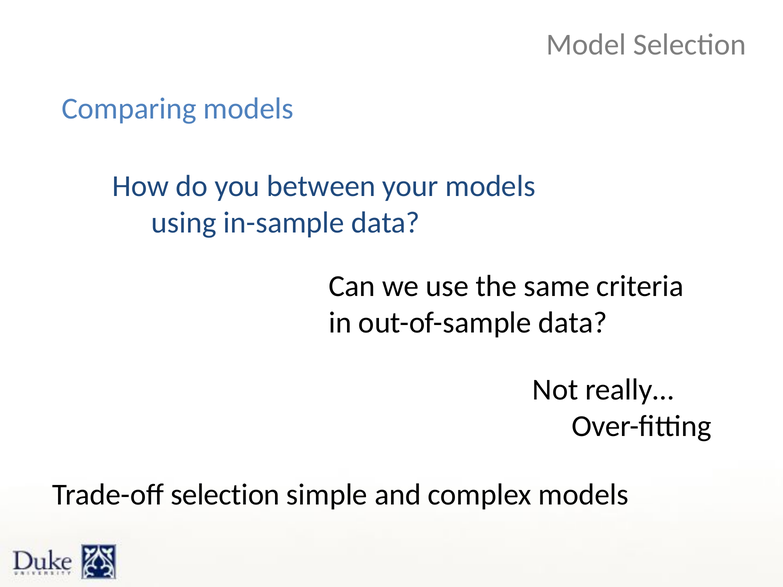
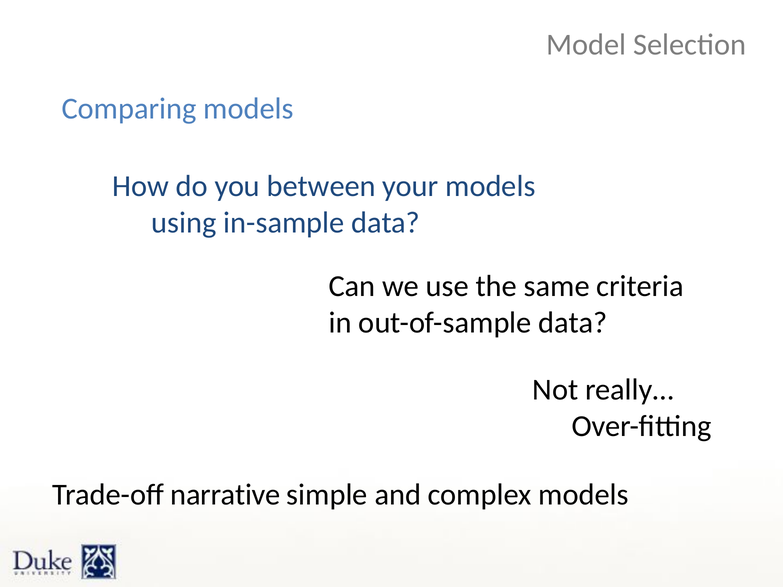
Trade-off selection: selection -> narrative
